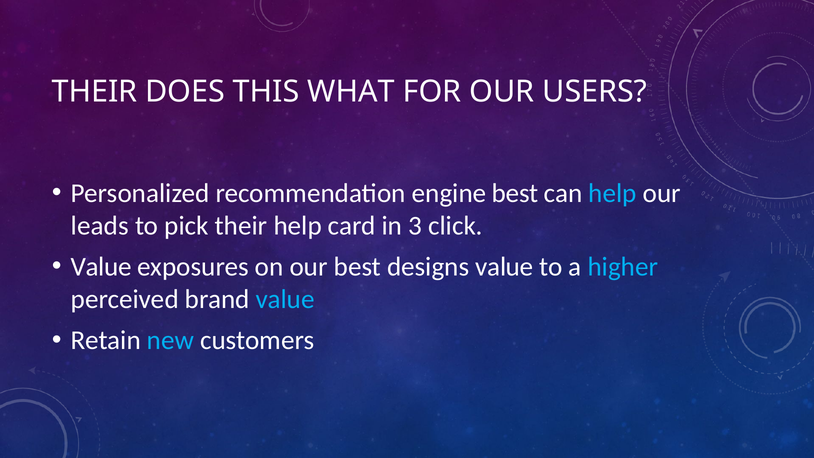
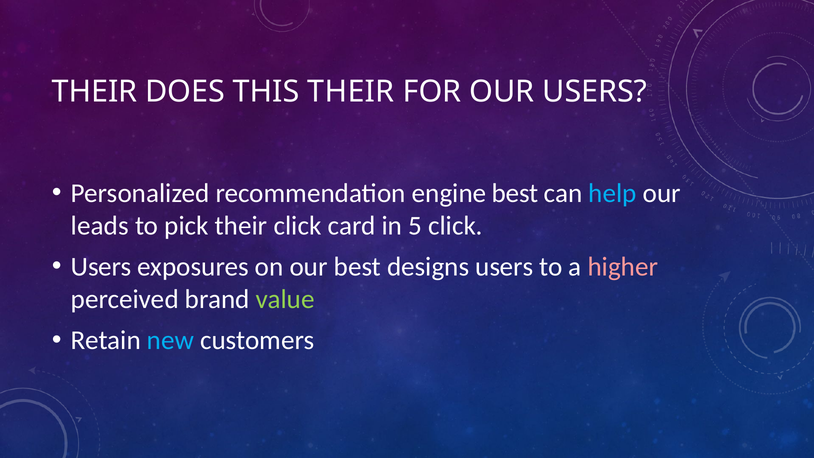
THIS WHAT: WHAT -> THEIR
their help: help -> click
3: 3 -> 5
Value at (101, 267): Value -> Users
designs value: value -> users
higher colour: light blue -> pink
value at (285, 299) colour: light blue -> light green
